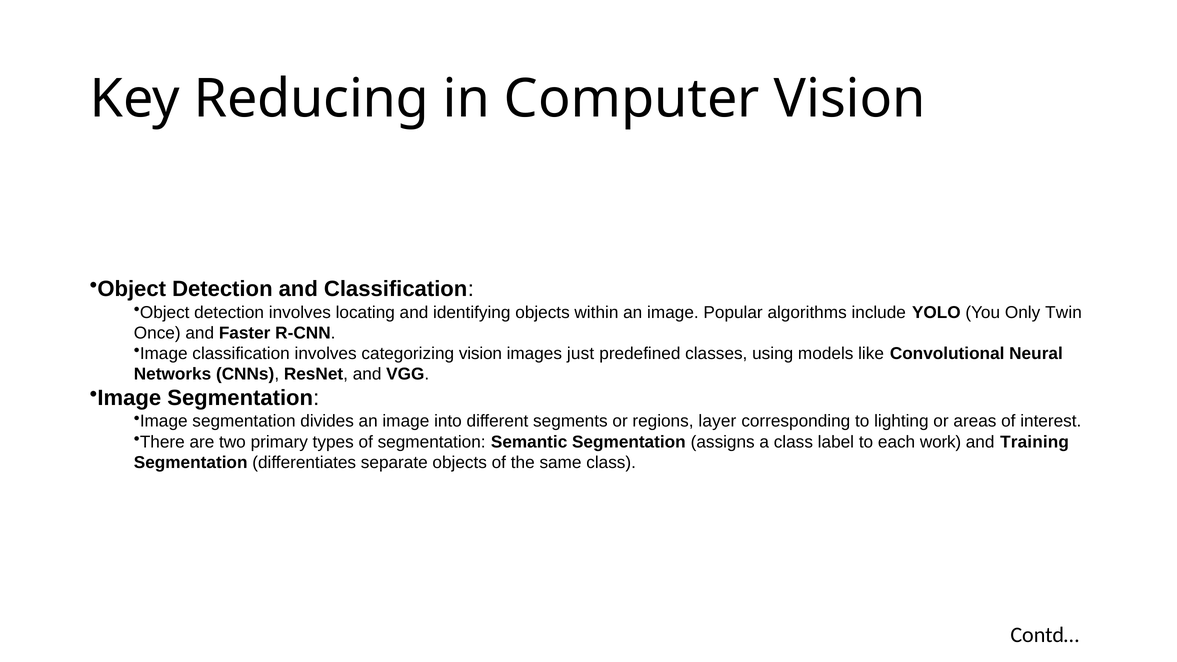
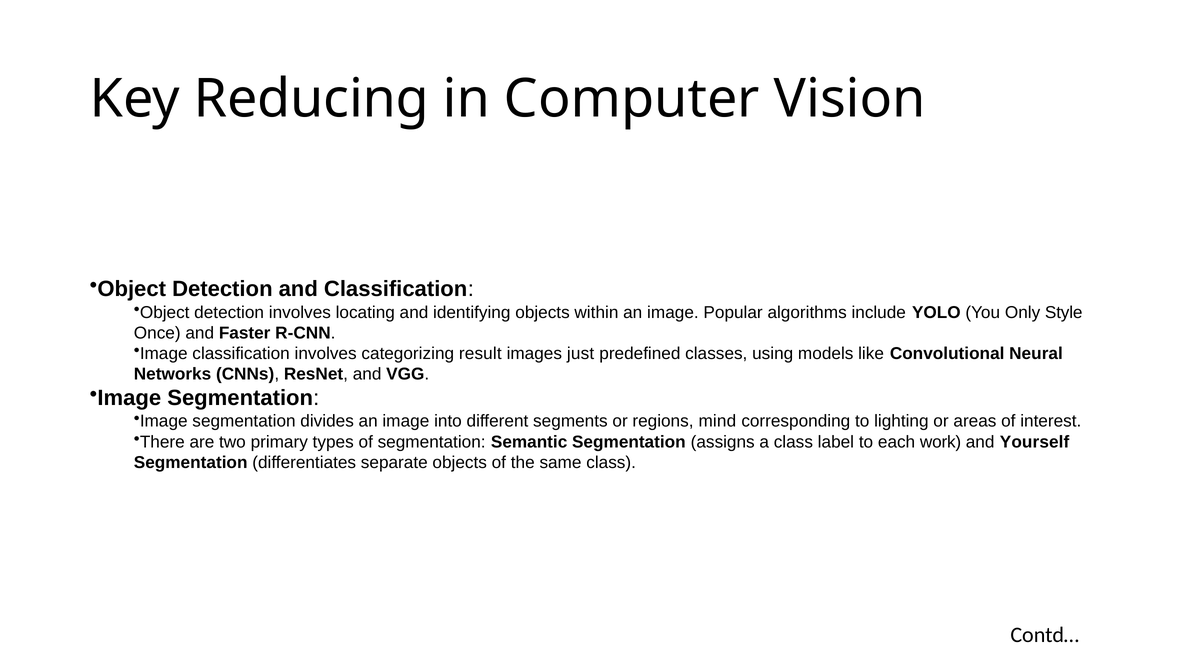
Twin: Twin -> Style
categorizing vision: vision -> result
layer: layer -> mind
Training: Training -> Yourself
